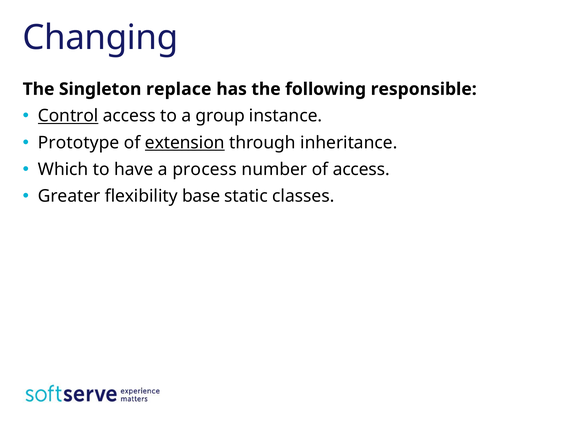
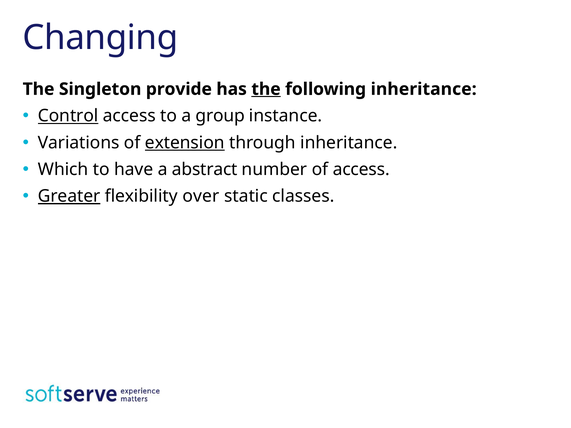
replace: replace -> provide
the at (266, 89) underline: none -> present
following responsible: responsible -> inheritance
Prototype: Prototype -> Variations
process: process -> abstract
Greater underline: none -> present
base: base -> over
